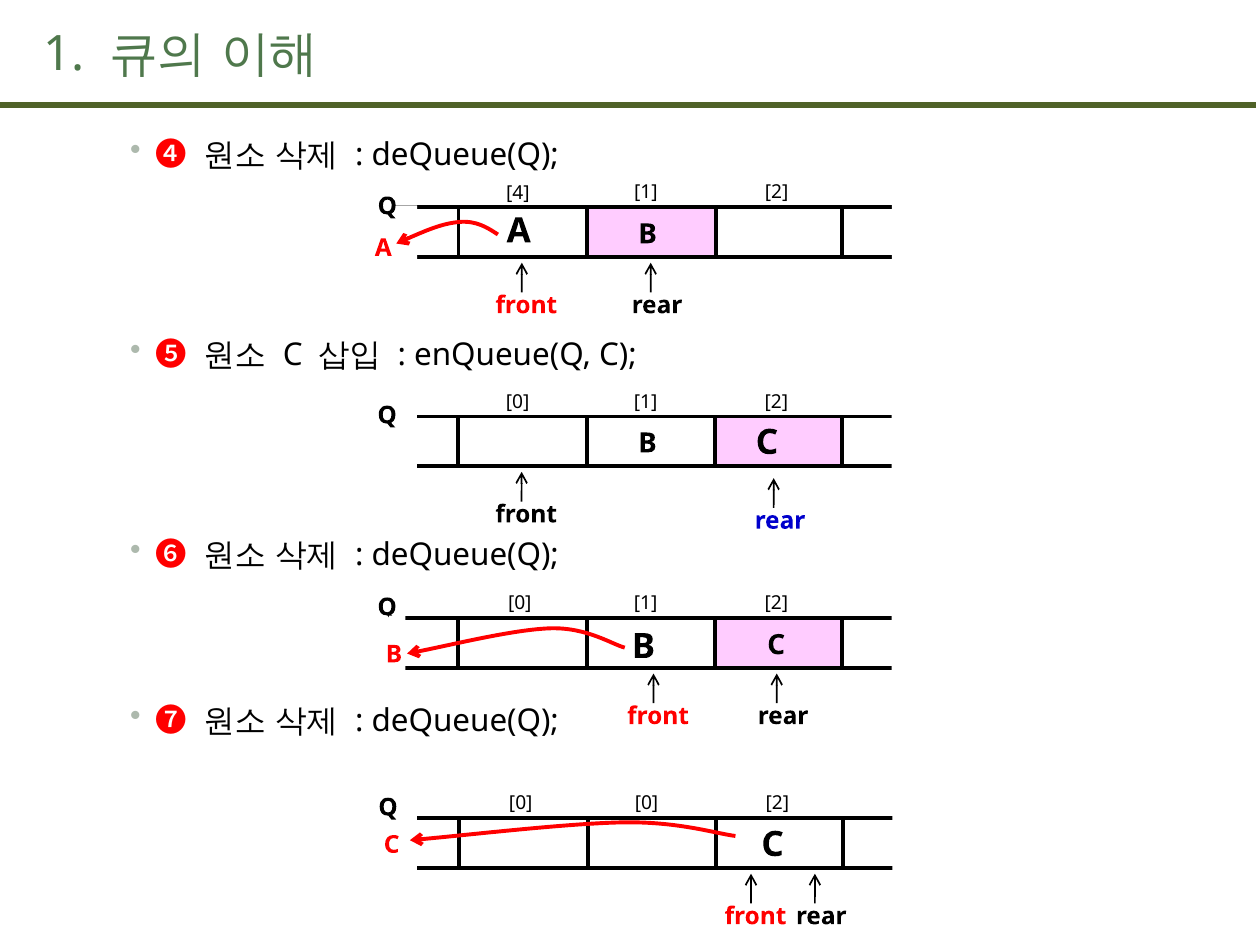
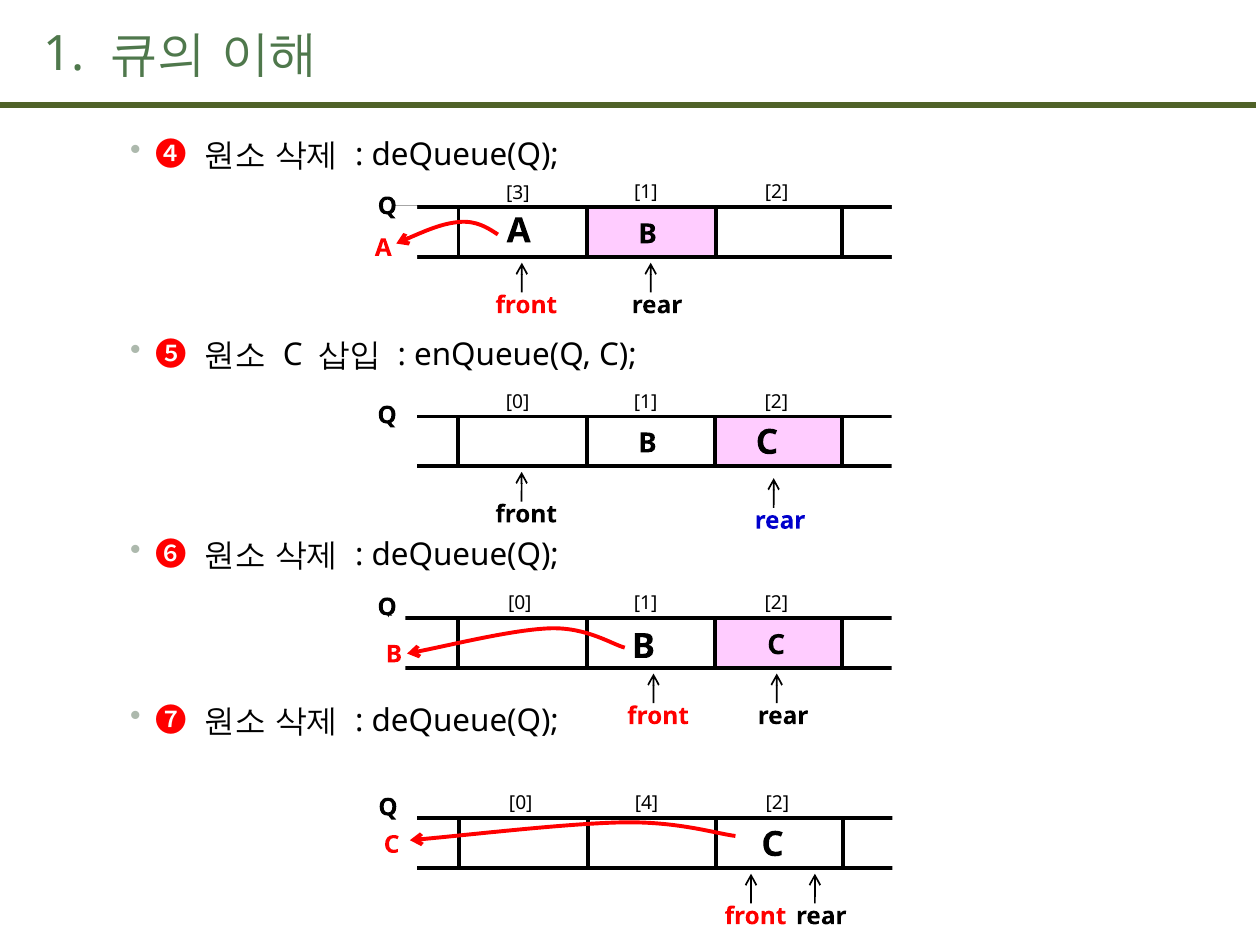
4: 4 -> 3
0 0: 0 -> 4
